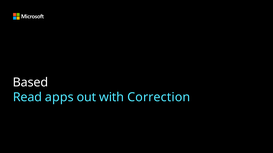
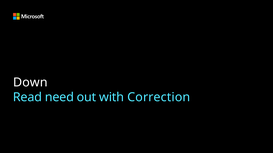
Based: Based -> Down
apps: apps -> need
